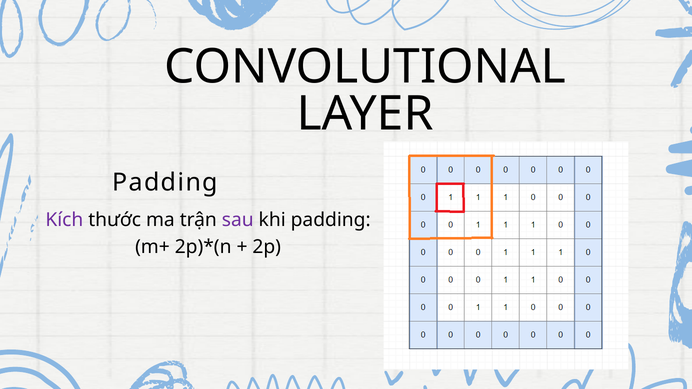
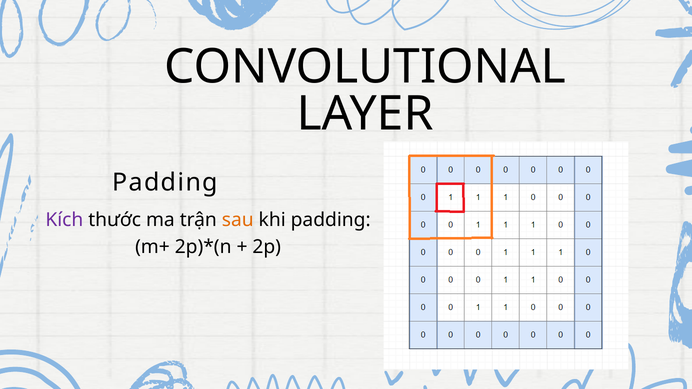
sau colour: purple -> orange
